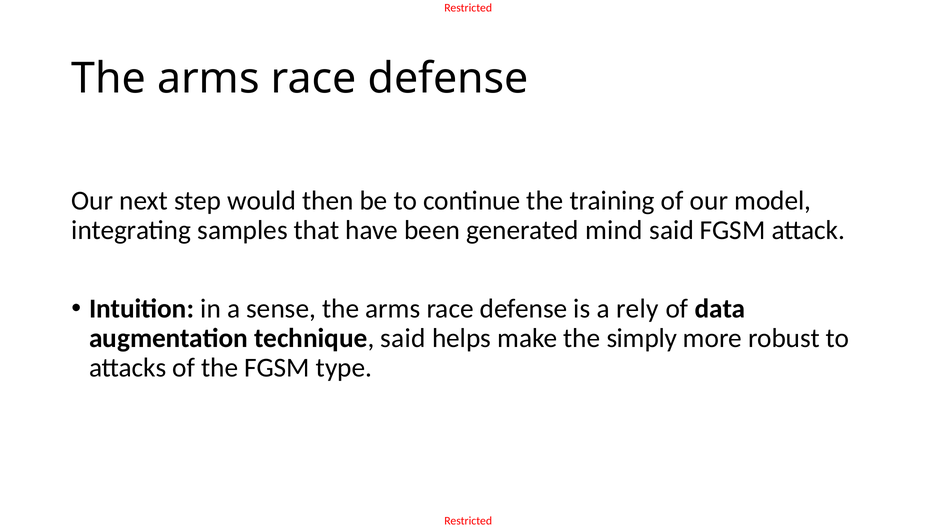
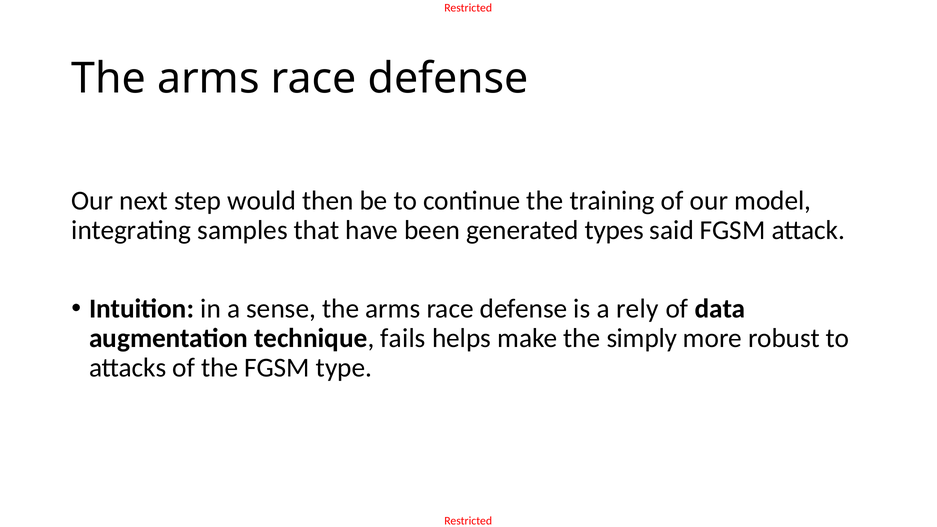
mind: mind -> types
technique said: said -> fails
